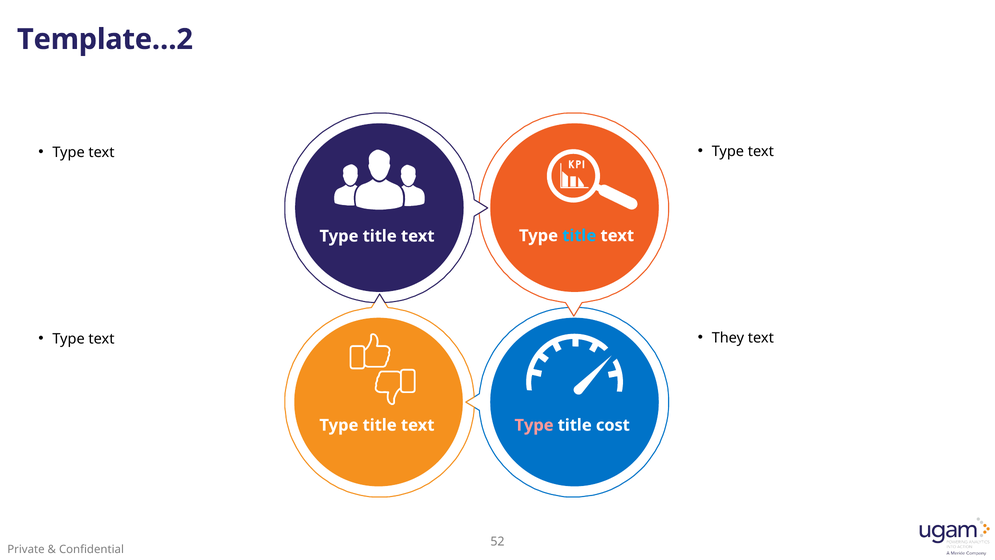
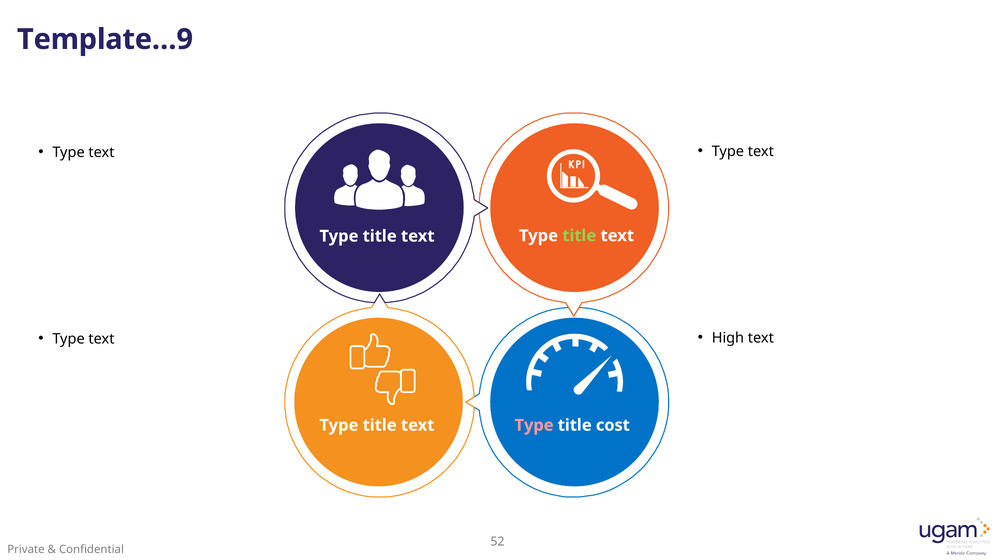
Template…2: Template…2 -> Template…9
title at (579, 236) colour: light blue -> light green
They: They -> High
